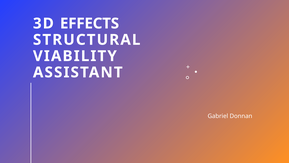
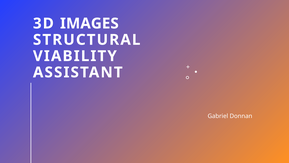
EFFECTS: EFFECTS -> IMAGES
